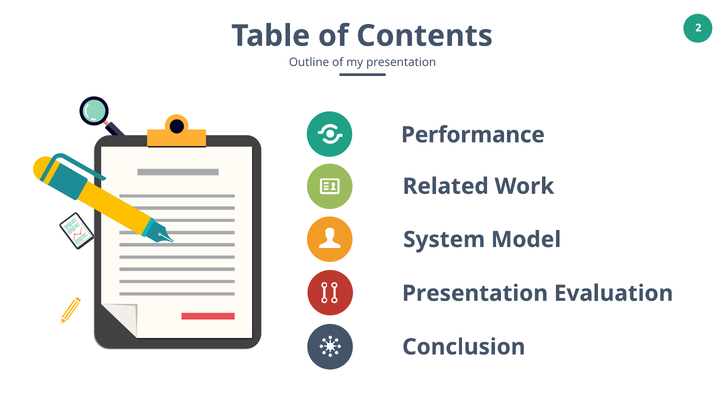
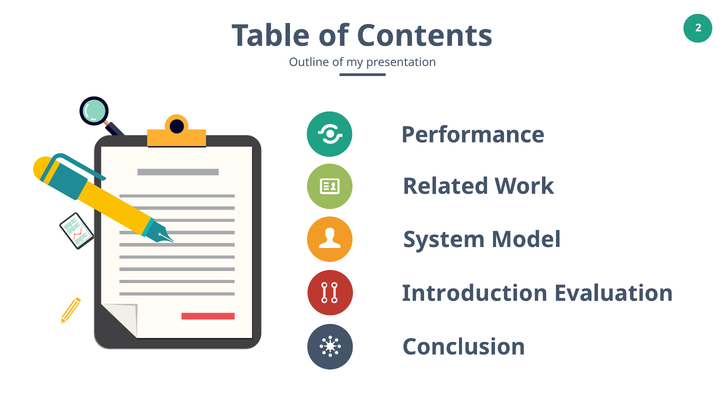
Presentation at (475, 294): Presentation -> Introduction
